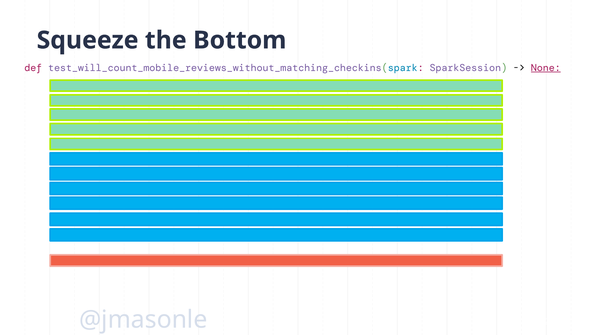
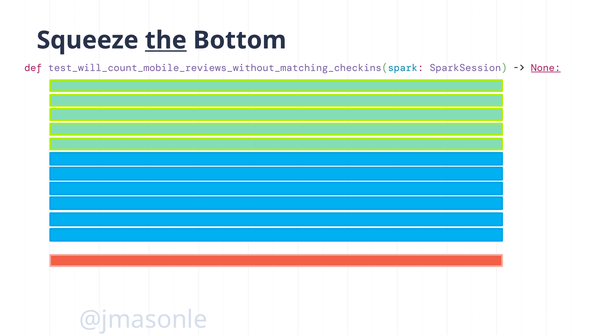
the underline: none -> present
